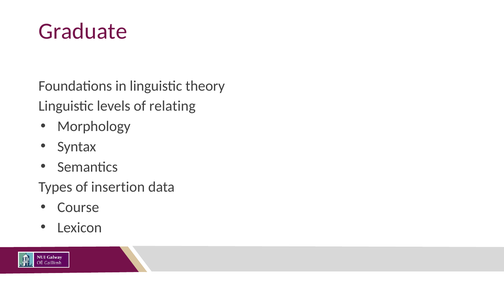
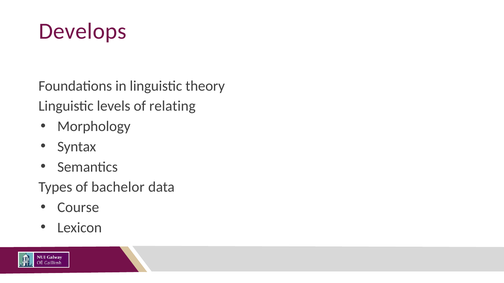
Graduate: Graduate -> Develops
insertion: insertion -> bachelor
